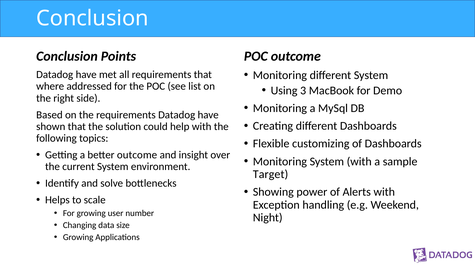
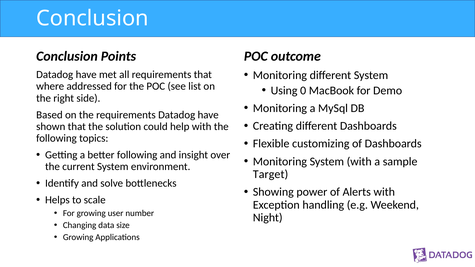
3: 3 -> 0
better outcome: outcome -> following
